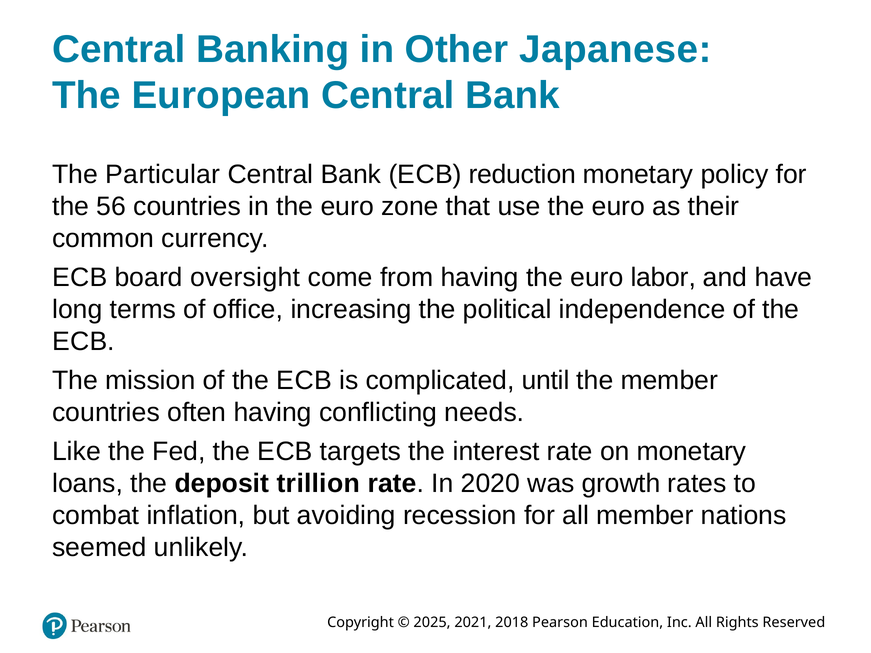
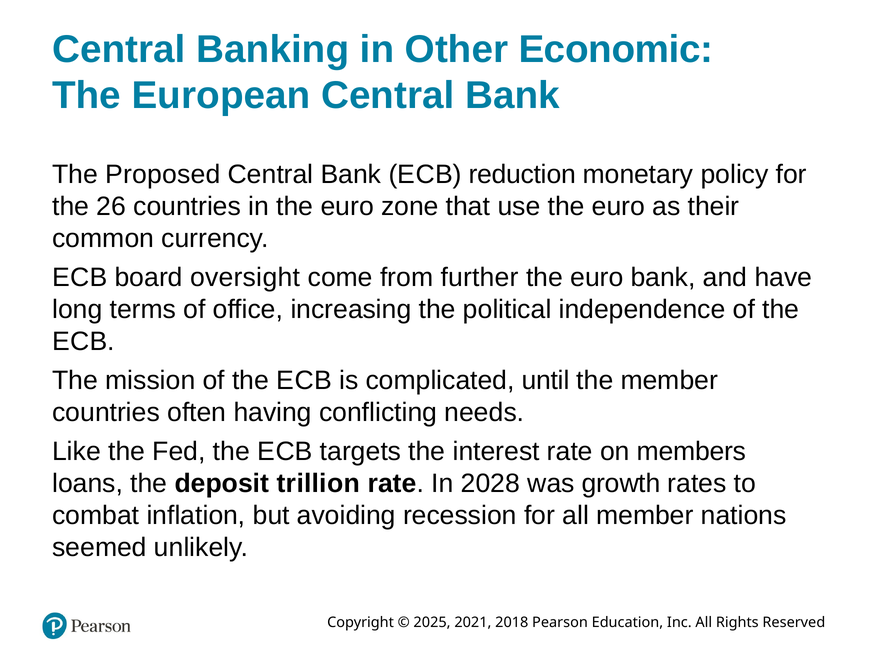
Japanese: Japanese -> Economic
Particular: Particular -> Proposed
56: 56 -> 26
from having: having -> further
euro labor: labor -> bank
on monetary: monetary -> members
2020: 2020 -> 2028
